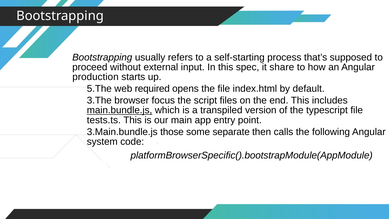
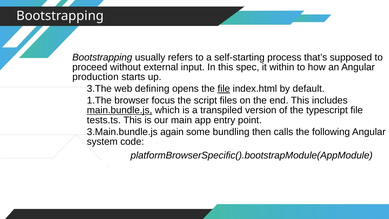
share: share -> within
5.The: 5.The -> 3.The
required: required -> defining
file at (224, 89) underline: none -> present
3.The: 3.The -> 1.The
those: those -> again
separate: separate -> bundling
